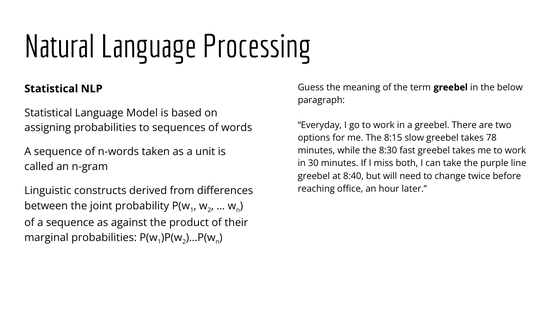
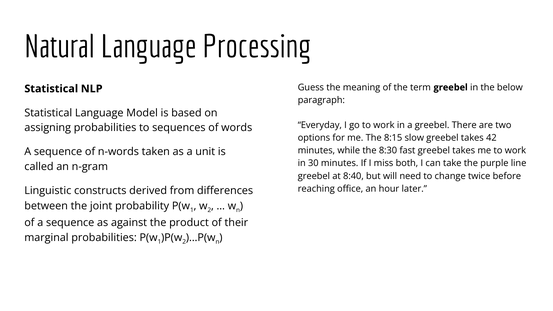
78: 78 -> 42
